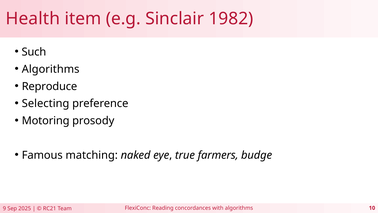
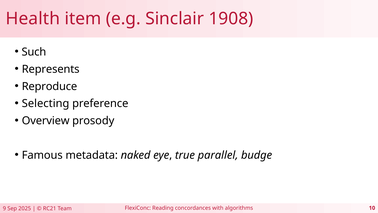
1982: 1982 -> 1908
Algorithms at (51, 69): Algorithms -> Represents
Motoring: Motoring -> Overview
matching: matching -> metadata
farmers: farmers -> parallel
